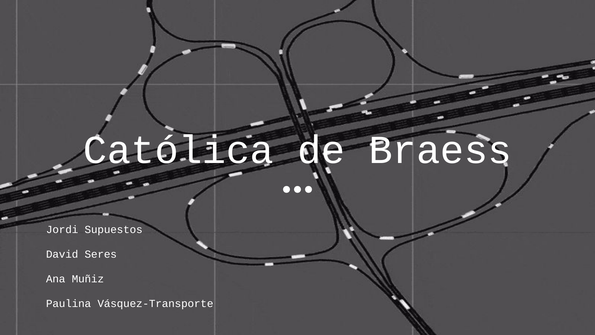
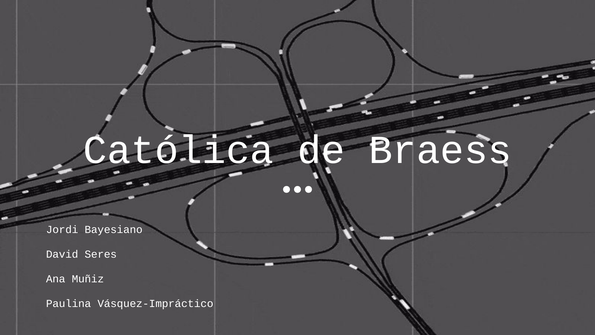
Supuestos: Supuestos -> Bayesiano
Vásquez-Transporte: Vásquez-Transporte -> Vásquez-Impráctico
